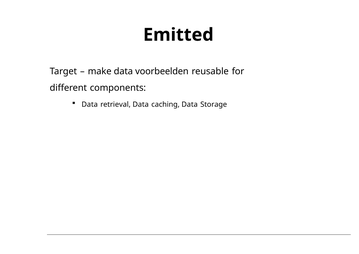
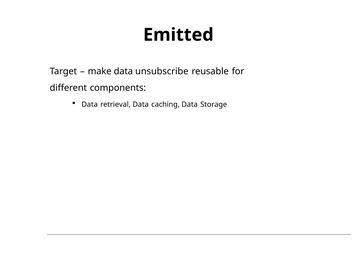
voorbeelden: voorbeelden -> unsubscribe
